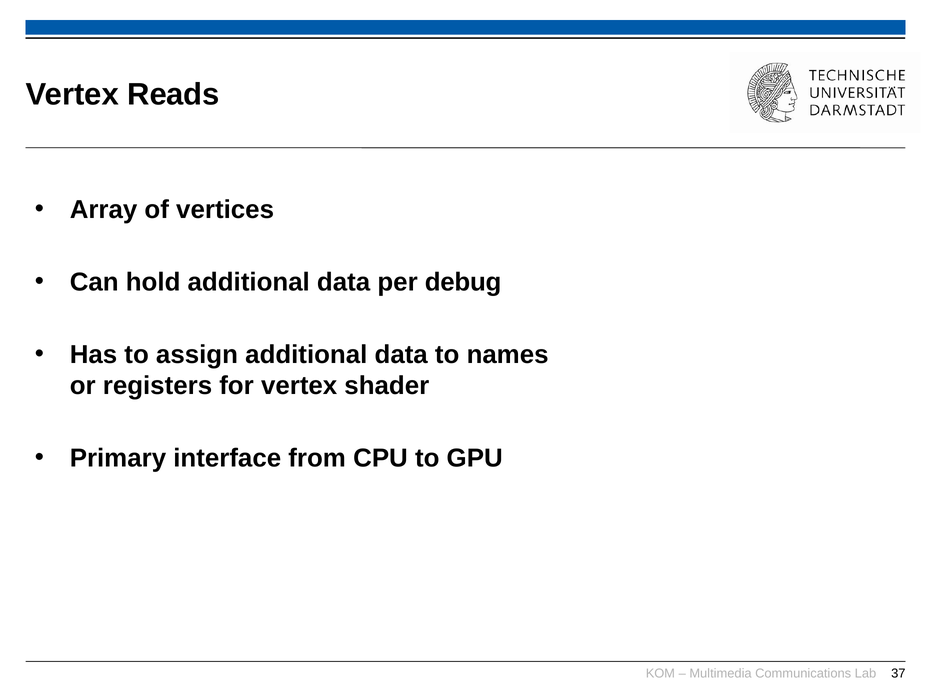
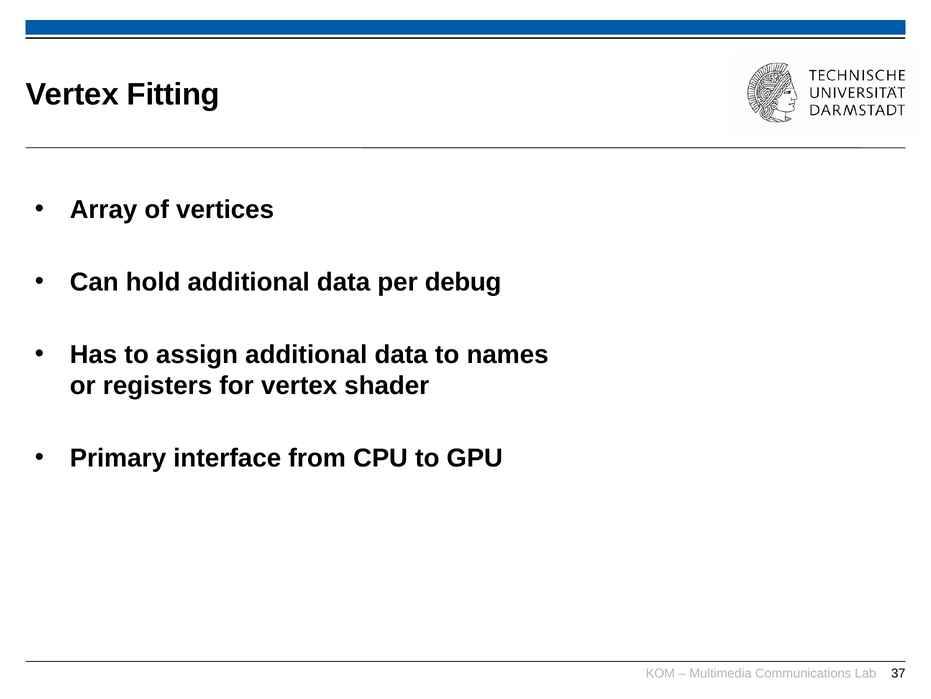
Reads: Reads -> Fitting
